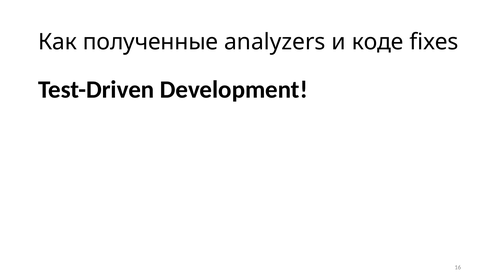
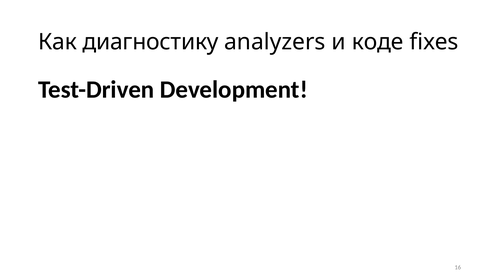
полученные: полученные -> диагностику
